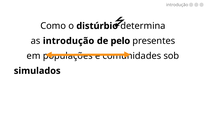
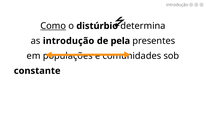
Como underline: none -> present
pelo: pelo -> pela
simulados: simulados -> constante
